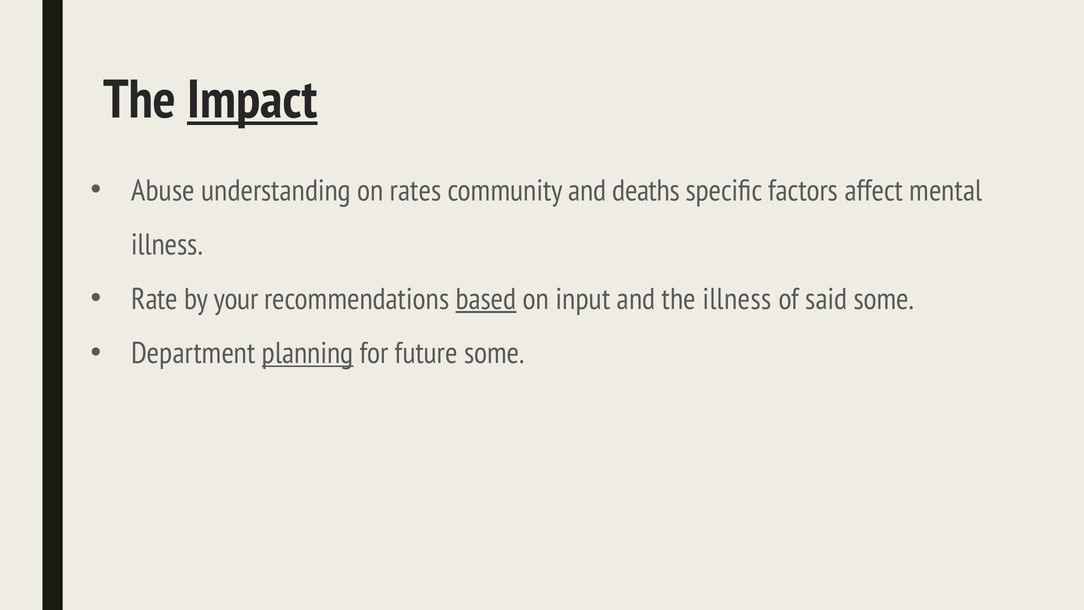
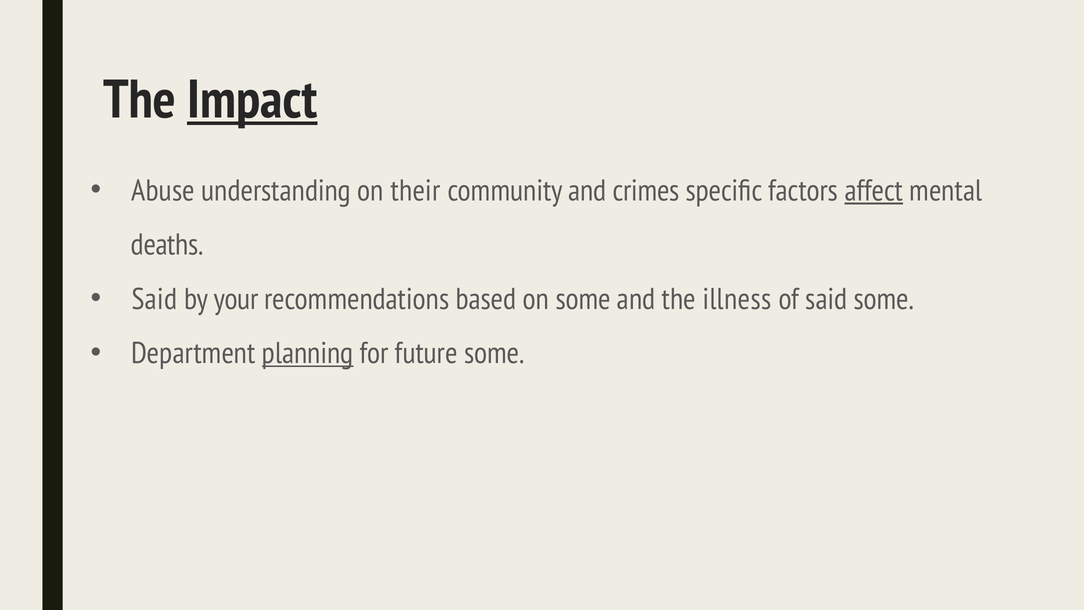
rates: rates -> their
deaths: deaths -> crimes
affect underline: none -> present
illness at (167, 245): illness -> deaths
Rate at (155, 299): Rate -> Said
based underline: present -> none
on input: input -> some
